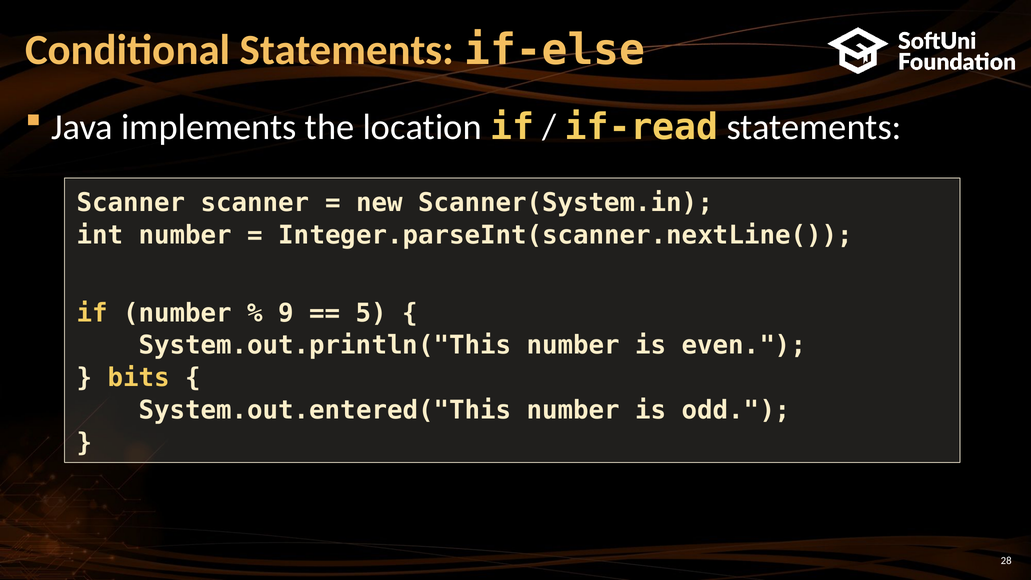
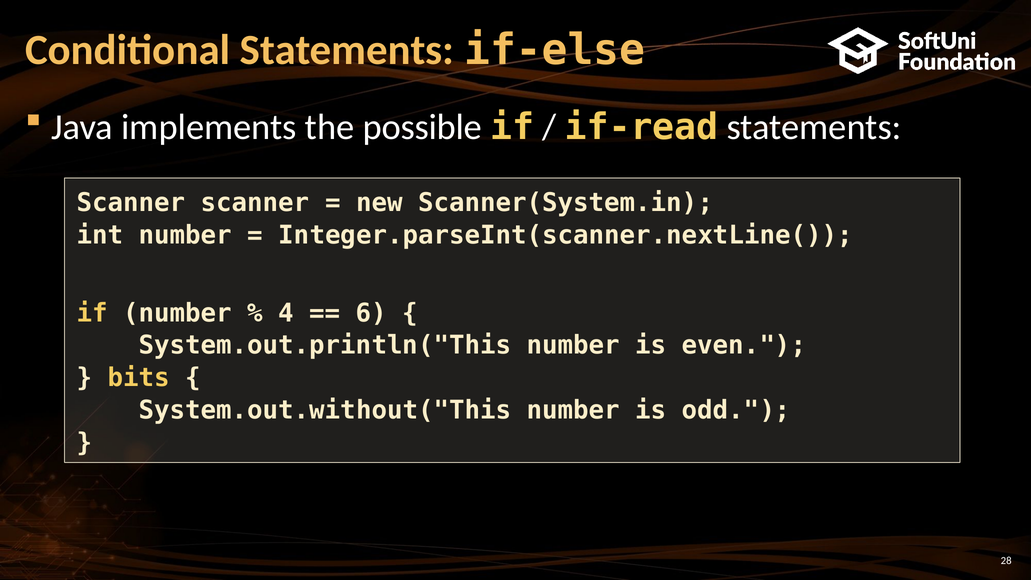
location: location -> possible
9: 9 -> 4
5: 5 -> 6
System.out.entered("This: System.out.entered("This -> System.out.without("This
